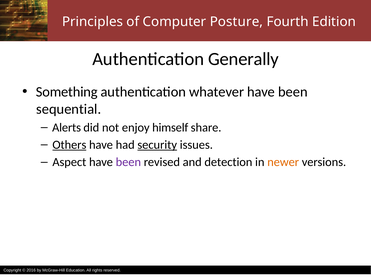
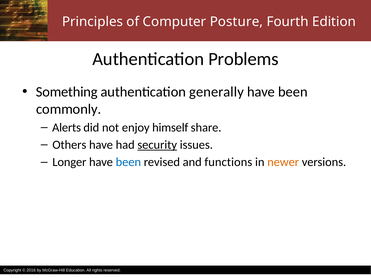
Generally: Generally -> Problems
whatever: whatever -> generally
sequential: sequential -> commonly
Others underline: present -> none
Aspect: Aspect -> Longer
been at (128, 162) colour: purple -> blue
detection: detection -> functions
